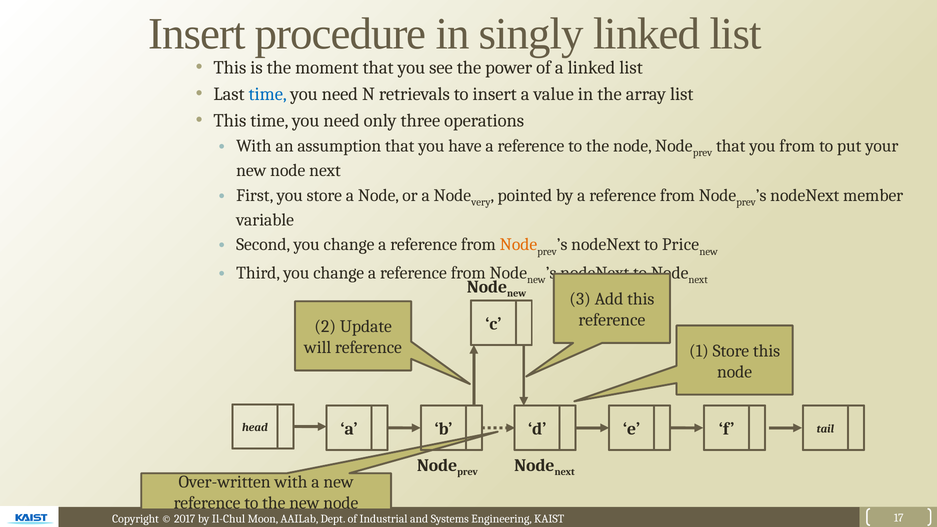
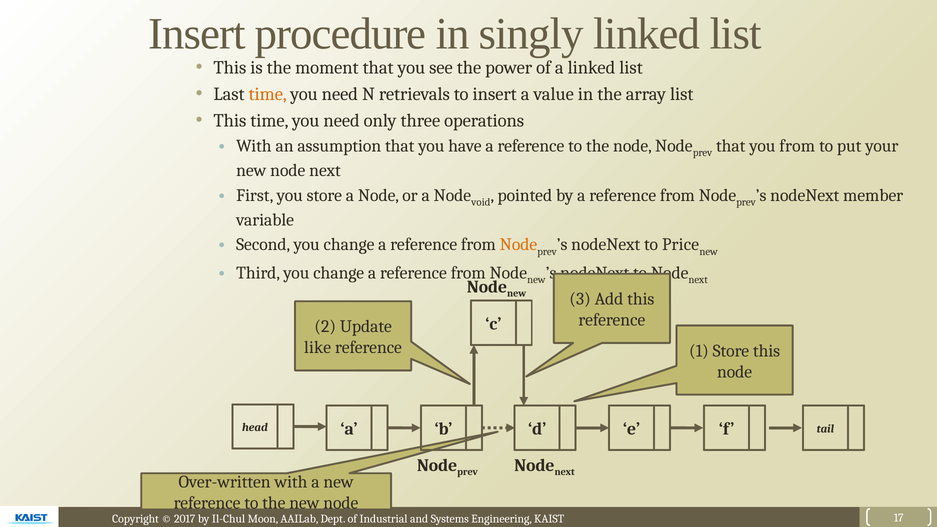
time at (268, 94) colour: blue -> orange
very: very -> void
will: will -> like
